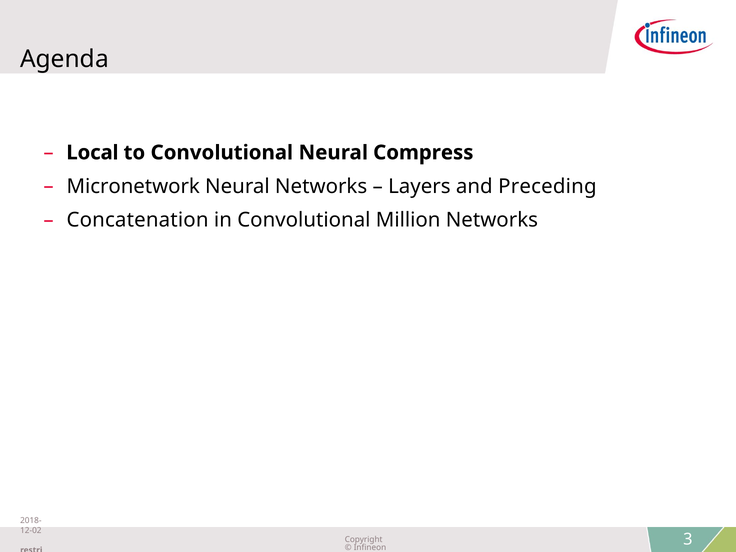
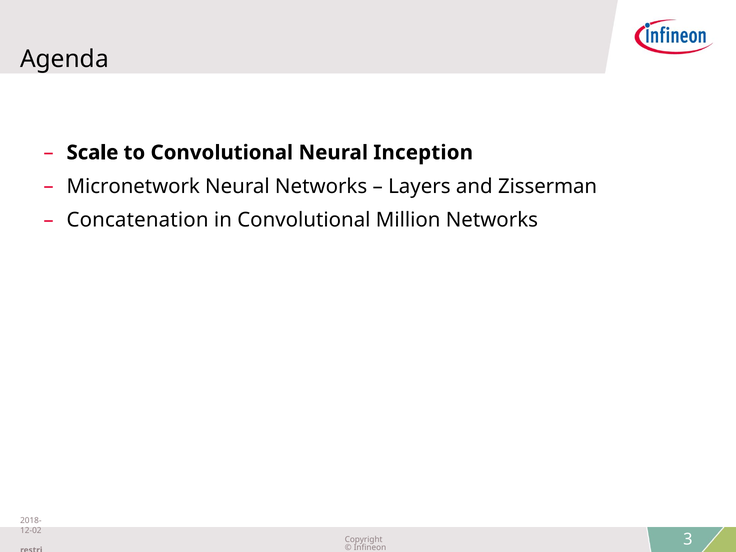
Local: Local -> Scale
Compress: Compress -> Inception
Preceding: Preceding -> Zisserman
